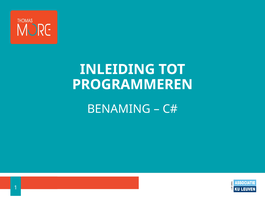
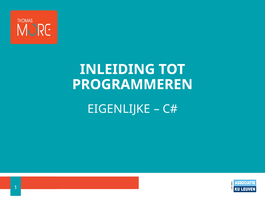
BENAMING: BENAMING -> EIGENLIJKE
